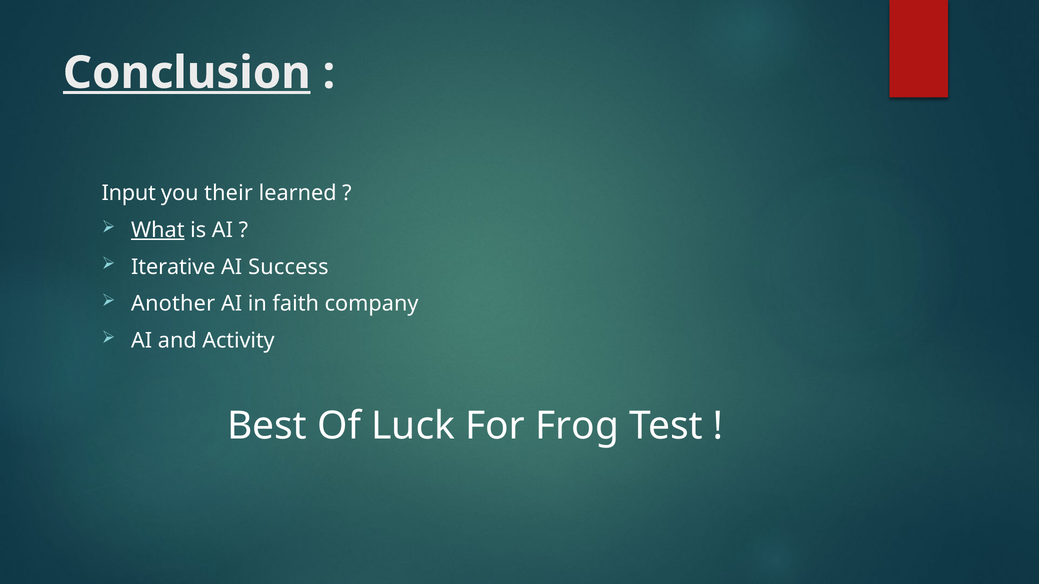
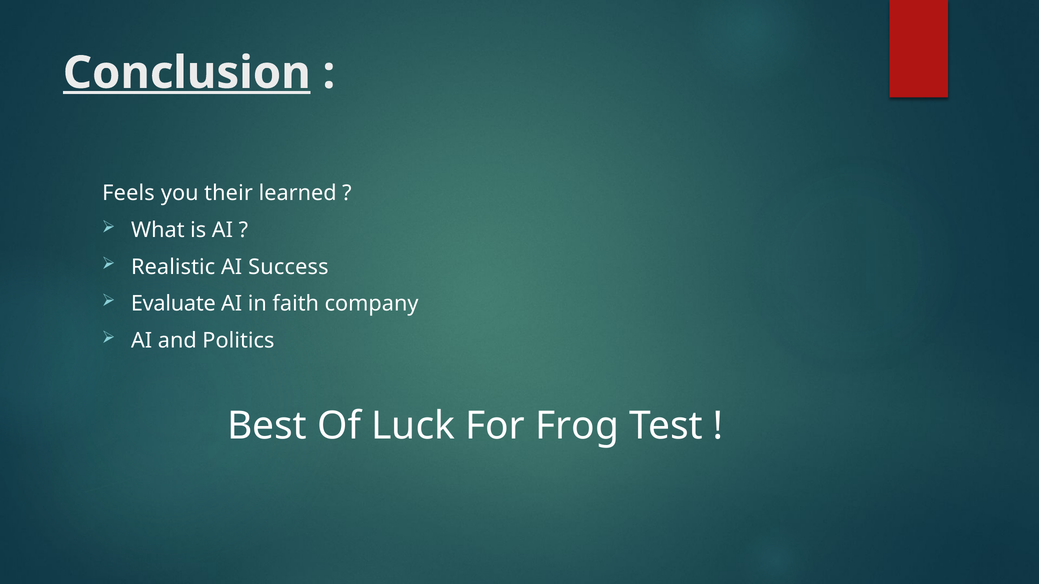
Input: Input -> Feels
What underline: present -> none
Iterative: Iterative -> Realistic
Another: Another -> Evaluate
Activity: Activity -> Politics
